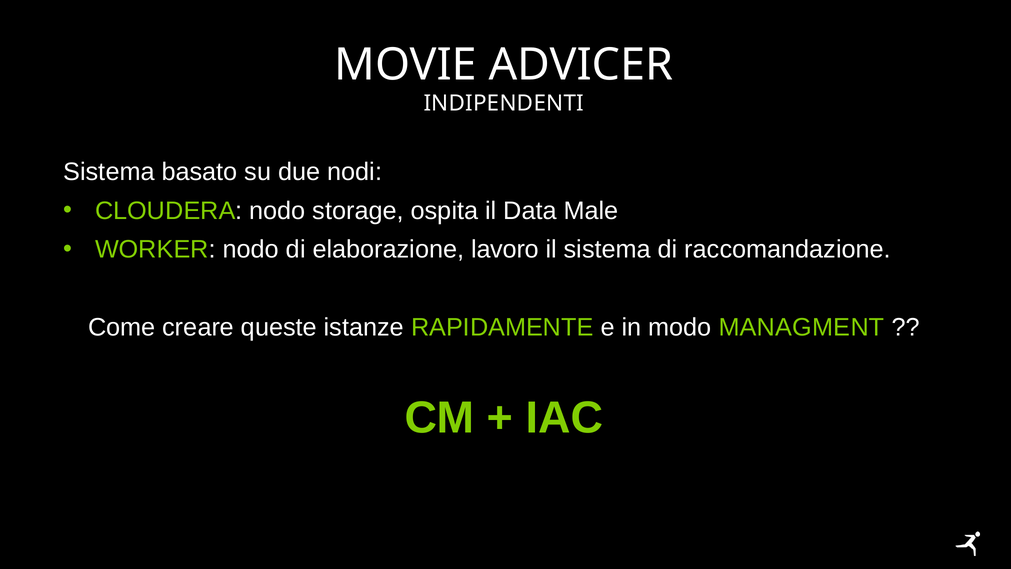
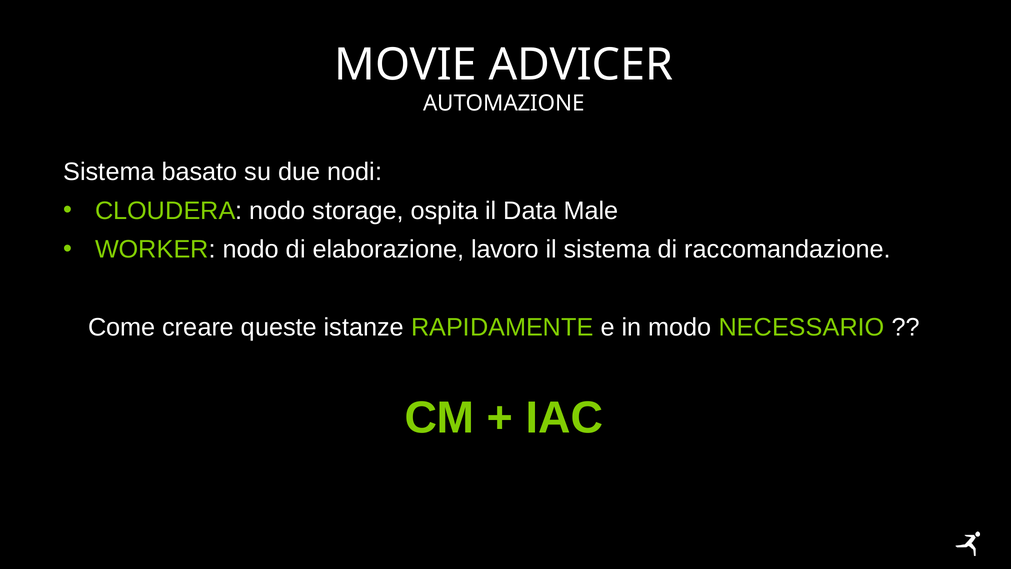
INDIPENDENTI: INDIPENDENTI -> AUTOMAZIONE
MANAGMENT: MANAGMENT -> NECESSARIO
